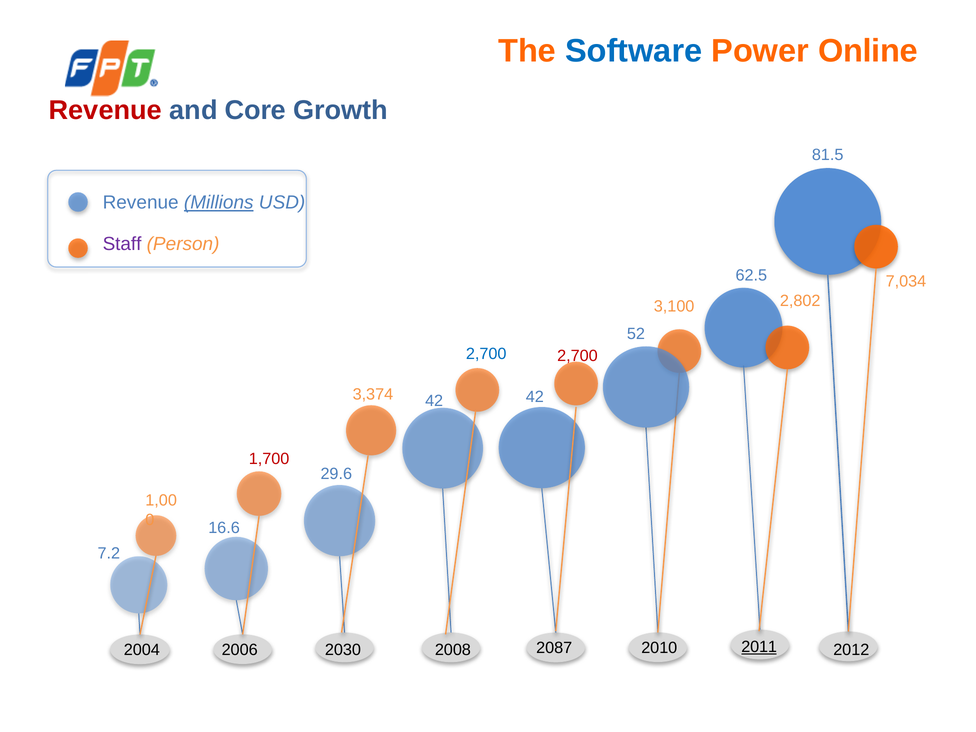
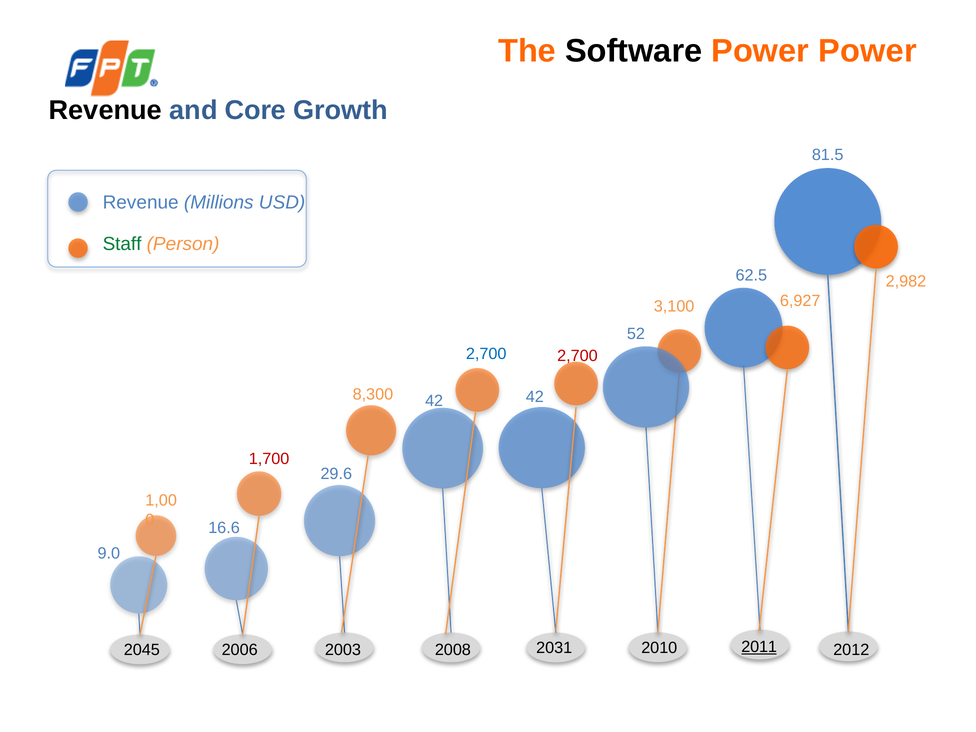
Software colour: blue -> black
Power Online: Online -> Power
Revenue at (105, 110) colour: red -> black
Millions underline: present -> none
Staff colour: purple -> green
7,034: 7,034 -> 2,982
2,802: 2,802 -> 6,927
3,374: 3,374 -> 8,300
7.2: 7.2 -> 9.0
2004: 2004 -> 2045
2030: 2030 -> 2003
2087: 2087 -> 2031
